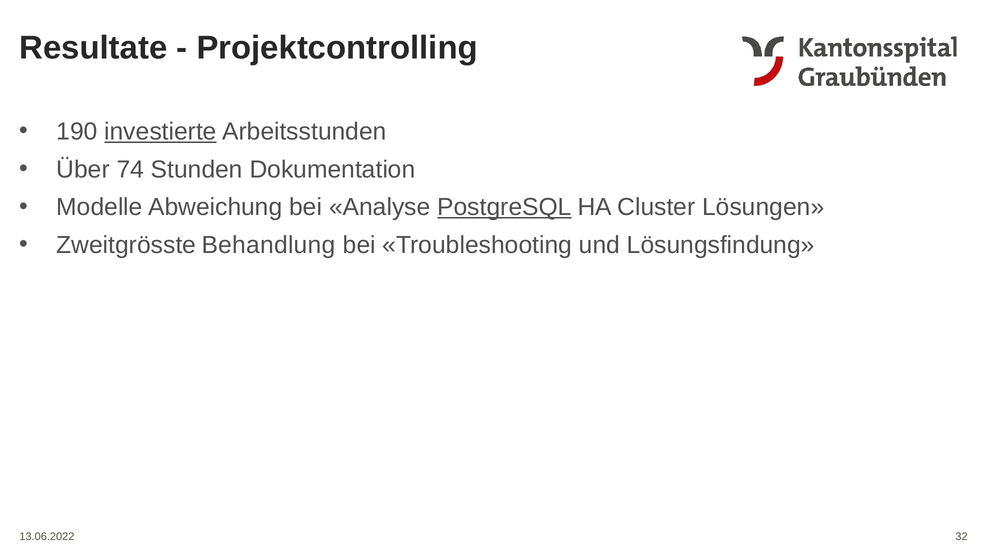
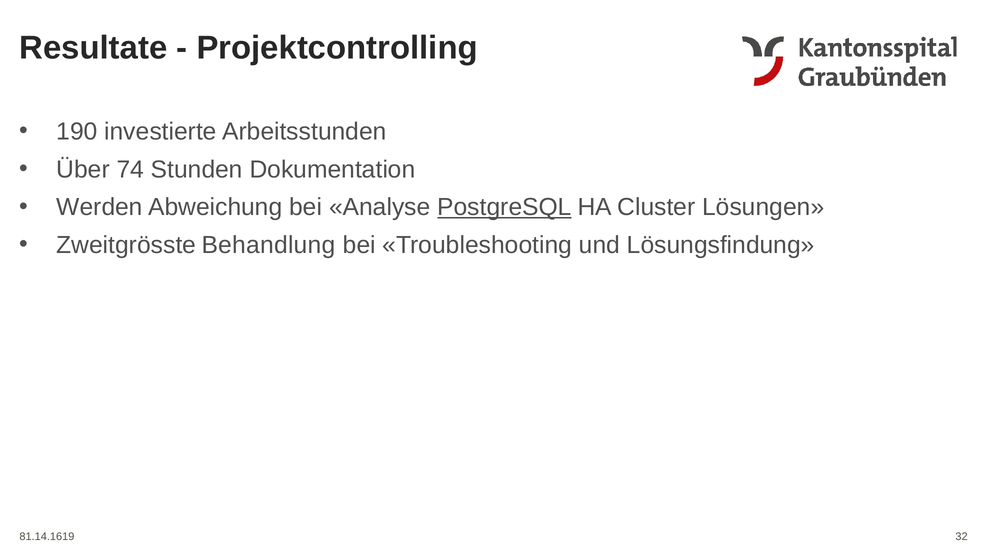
investierte underline: present -> none
Modelle: Modelle -> Werden
13.06.2022: 13.06.2022 -> 81.14.1619
